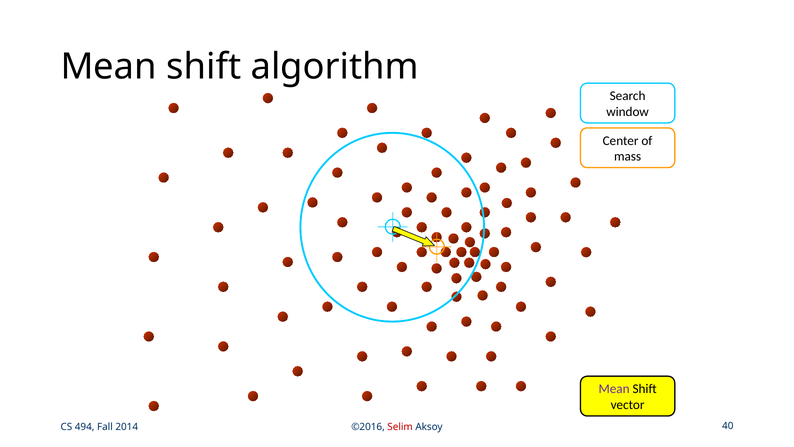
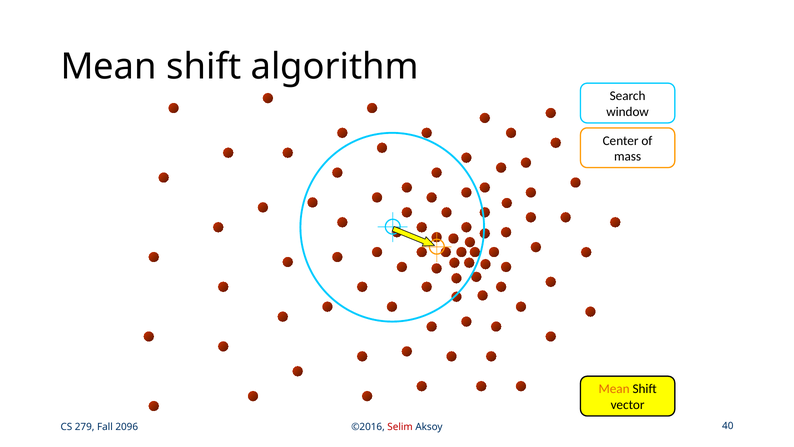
Mean at (614, 389) colour: purple -> orange
494: 494 -> 279
2014: 2014 -> 2096
